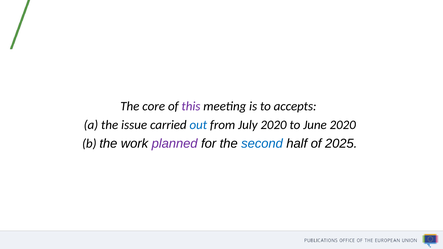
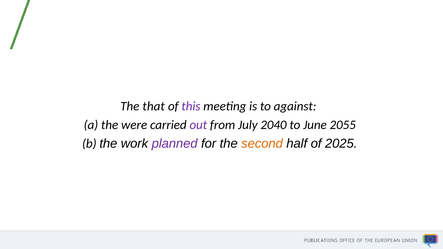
core: core -> that
accepts: accepts -> against
issue: issue -> were
out colour: blue -> purple
July 2020: 2020 -> 2040
June 2020: 2020 -> 2055
second colour: blue -> orange
